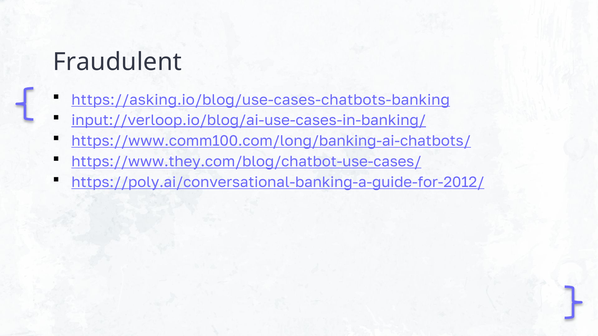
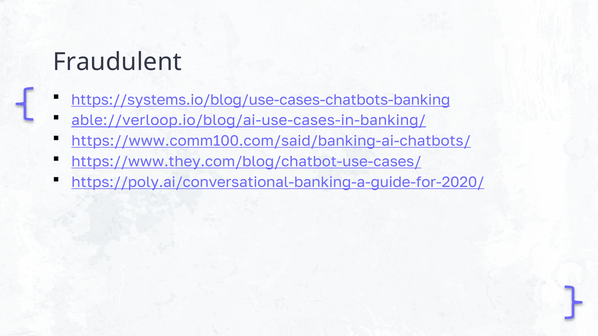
https://asking.io/blog/use-cases-chatbots-banking: https://asking.io/blog/use-cases-chatbots-banking -> https://systems.io/blog/use-cases-chatbots-banking
input://verloop.io/blog/ai-use-cases-in-banking/: input://verloop.io/blog/ai-use-cases-in-banking/ -> able://verloop.io/blog/ai-use-cases-in-banking/
https://www.comm100.com/long/banking-ai-chatbots/: https://www.comm100.com/long/banking-ai-chatbots/ -> https://www.comm100.com/said/banking-ai-chatbots/
https://poly.ai/conversational-banking-a-guide-for-2012/: https://poly.ai/conversational-banking-a-guide-for-2012/ -> https://poly.ai/conversational-banking-a-guide-for-2020/
